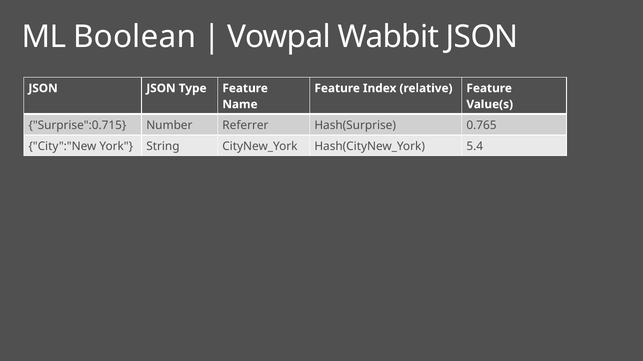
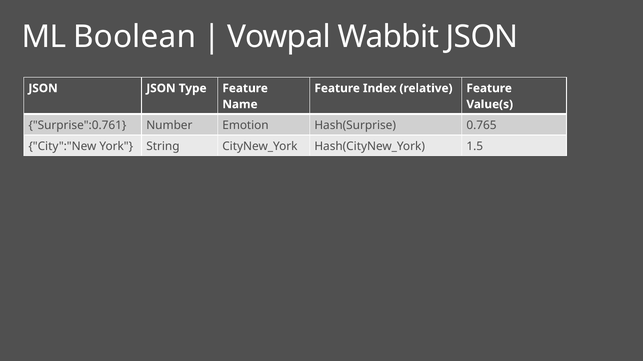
Surprise":0.715: Surprise":0.715 -> Surprise":0.761
Referrer: Referrer -> Emotion
5.4: 5.4 -> 1.5
